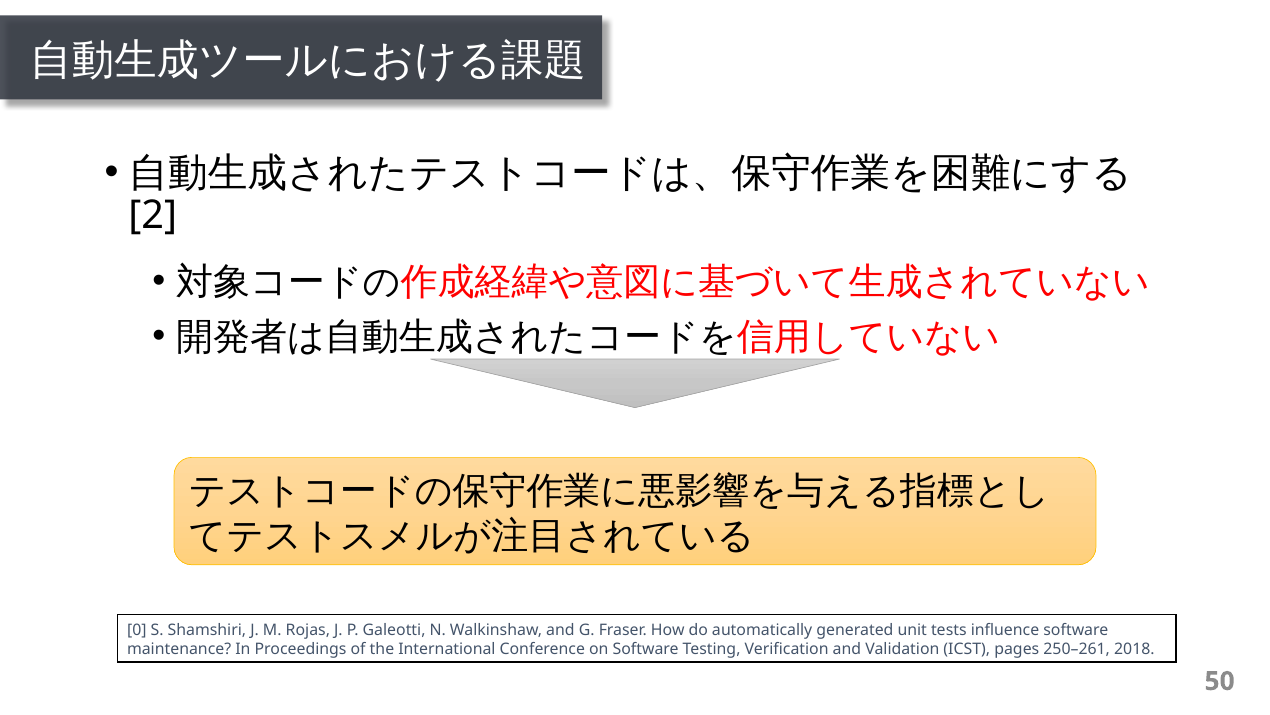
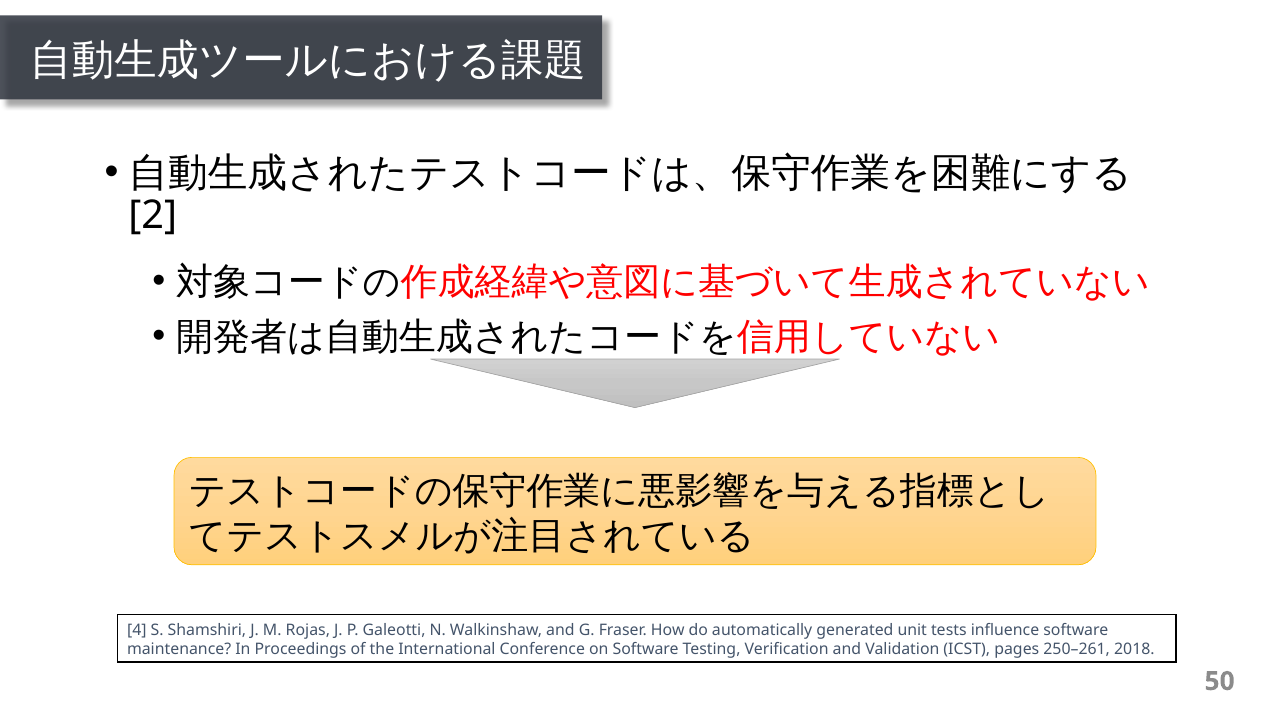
0: 0 -> 4
